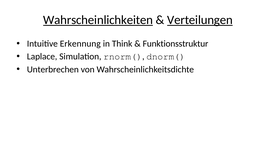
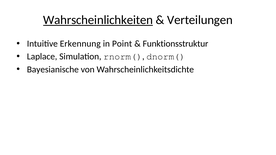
Verteilungen underline: present -> none
Think: Think -> Point
Unterbrechen: Unterbrechen -> Bayesianische
